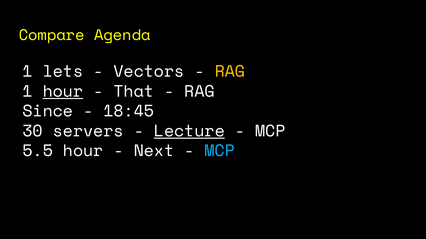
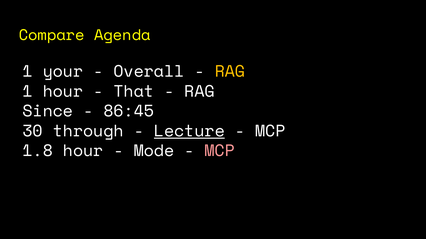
lets: lets -> your
Vectors: Vectors -> Overall
hour at (63, 92) underline: present -> none
18:45: 18:45 -> 86:45
servers: servers -> through
5.5: 5.5 -> 1.8
Next: Next -> Mode
MCP at (220, 151) colour: light blue -> pink
